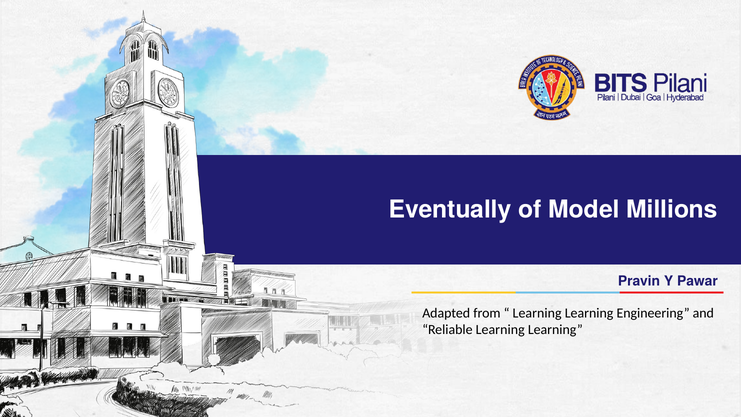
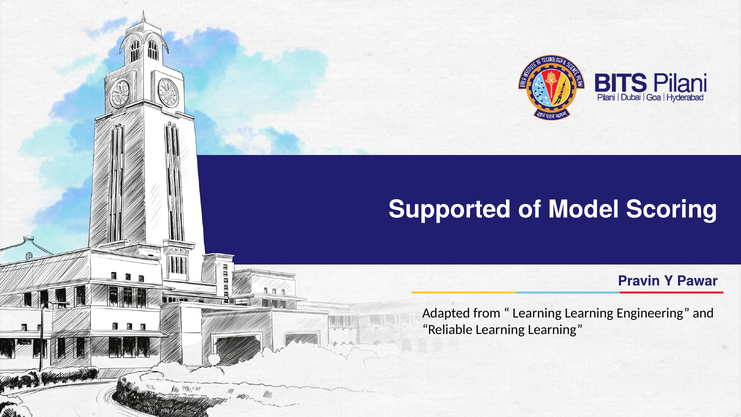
Eventually: Eventually -> Supported
Millions: Millions -> Scoring
